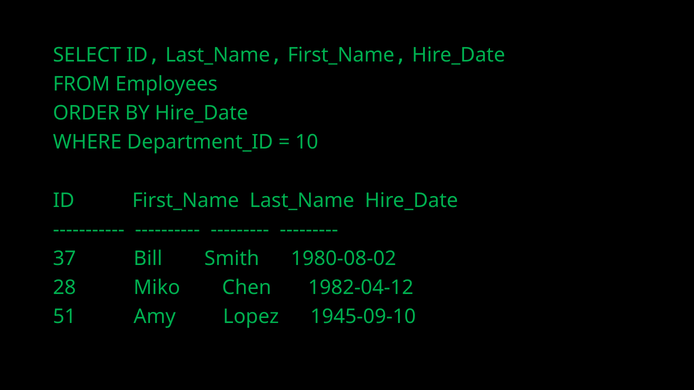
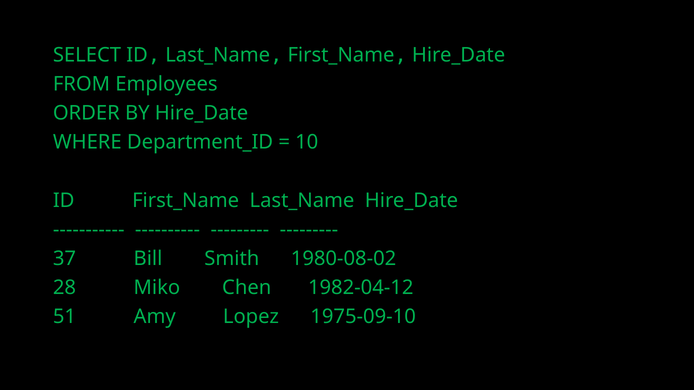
1945-09-10: 1945-09-10 -> 1975-09-10
